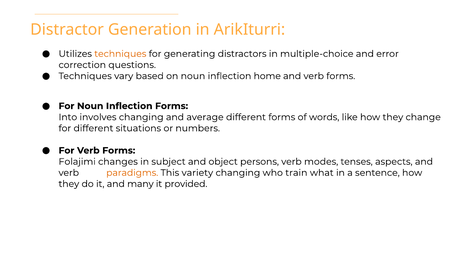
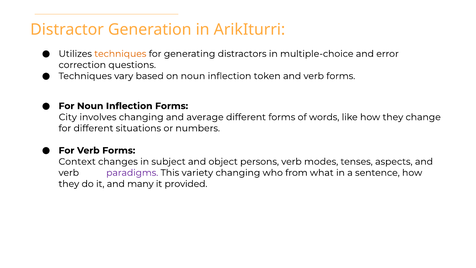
home: home -> token
Into: Into -> City
Folajimi: Folajimi -> Context
paradigms colour: orange -> purple
train: train -> from
